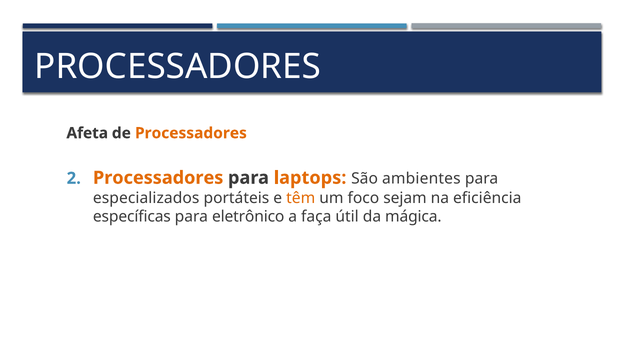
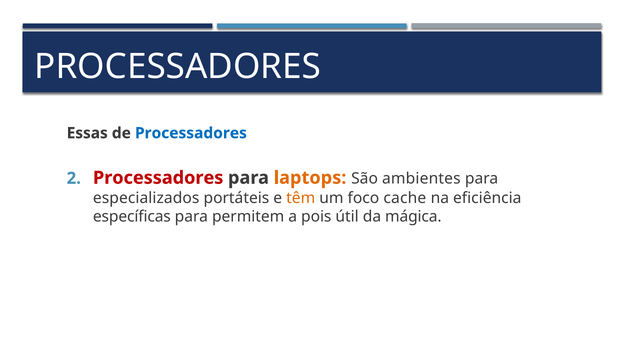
Afeta: Afeta -> Essas
Processadores at (191, 133) colour: orange -> blue
Processadores at (158, 178) colour: orange -> red
sejam: sejam -> cache
eletrônico: eletrônico -> permitem
faça: faça -> pois
